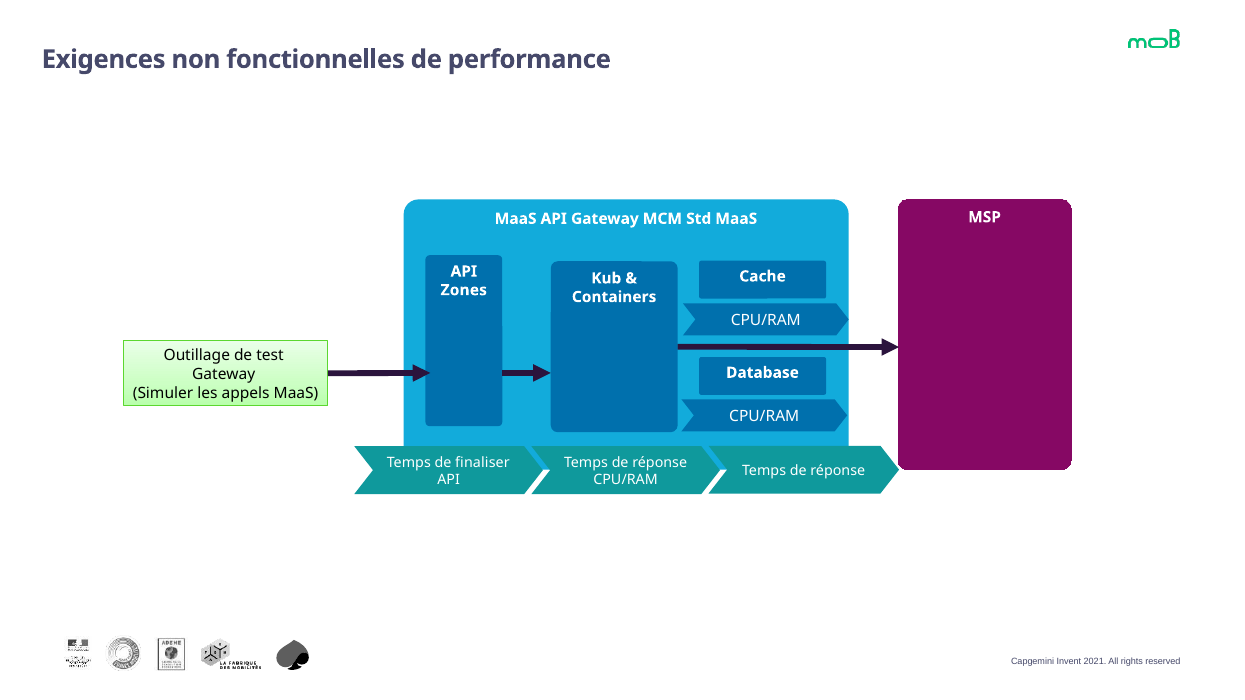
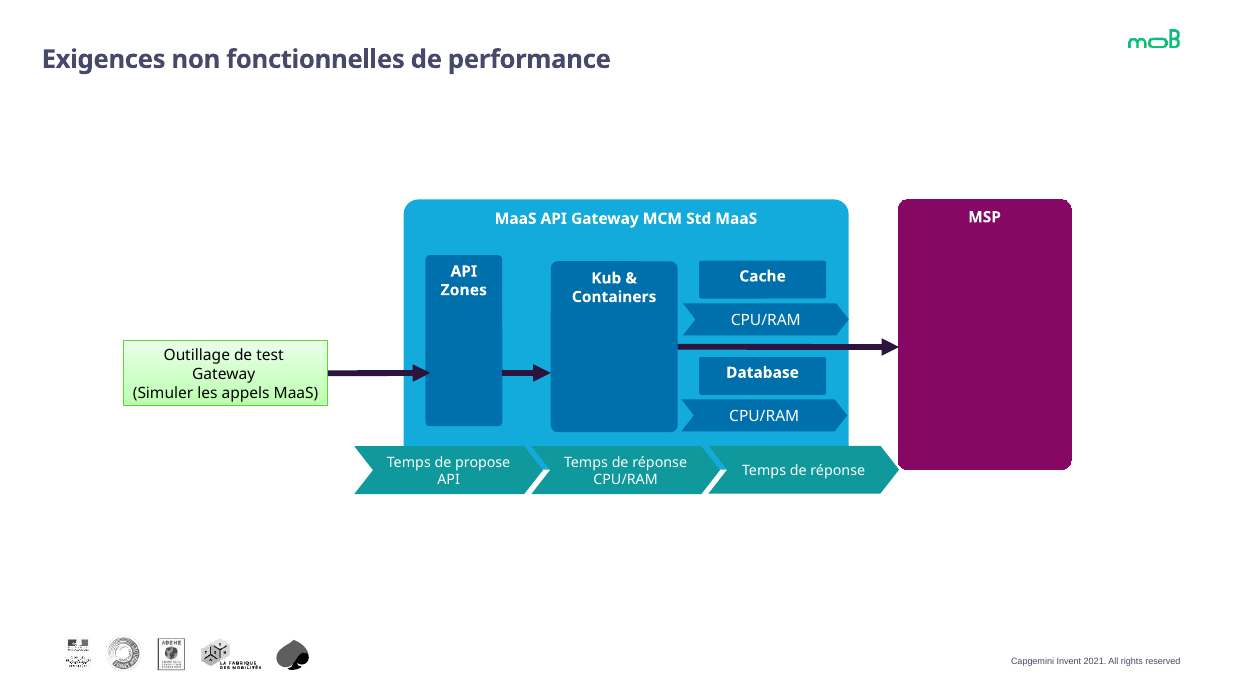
finaliser: finaliser -> propose
